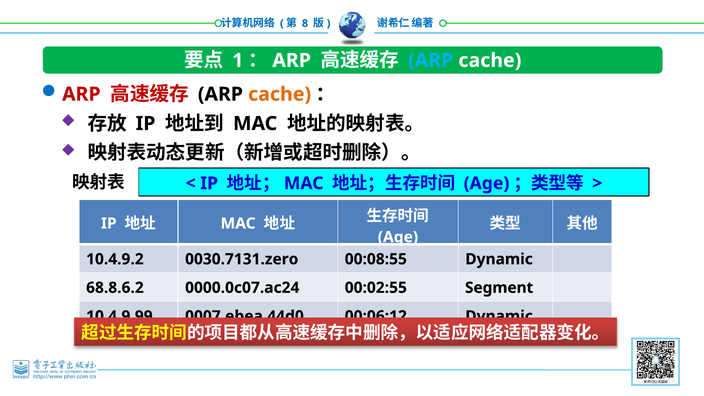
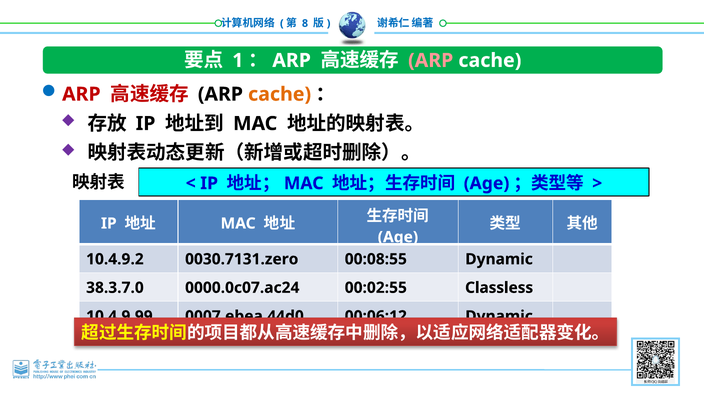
ARP at (431, 60) colour: light blue -> pink
68.8.6.2: 68.8.6.2 -> 38.3.7.0
Segment: Segment -> Classless
